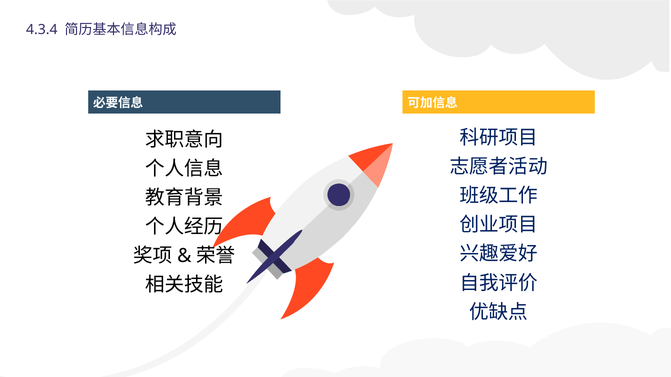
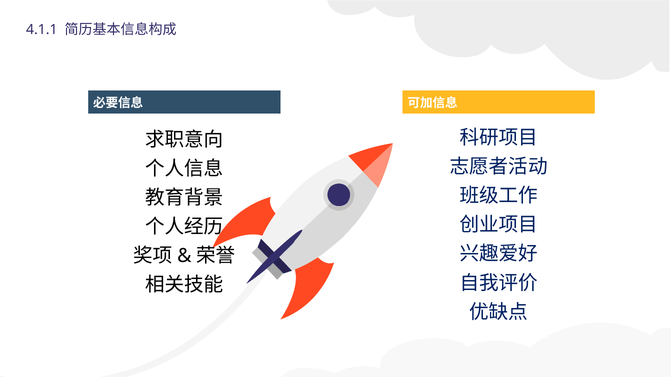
4.3.4: 4.3.4 -> 4.1.1
